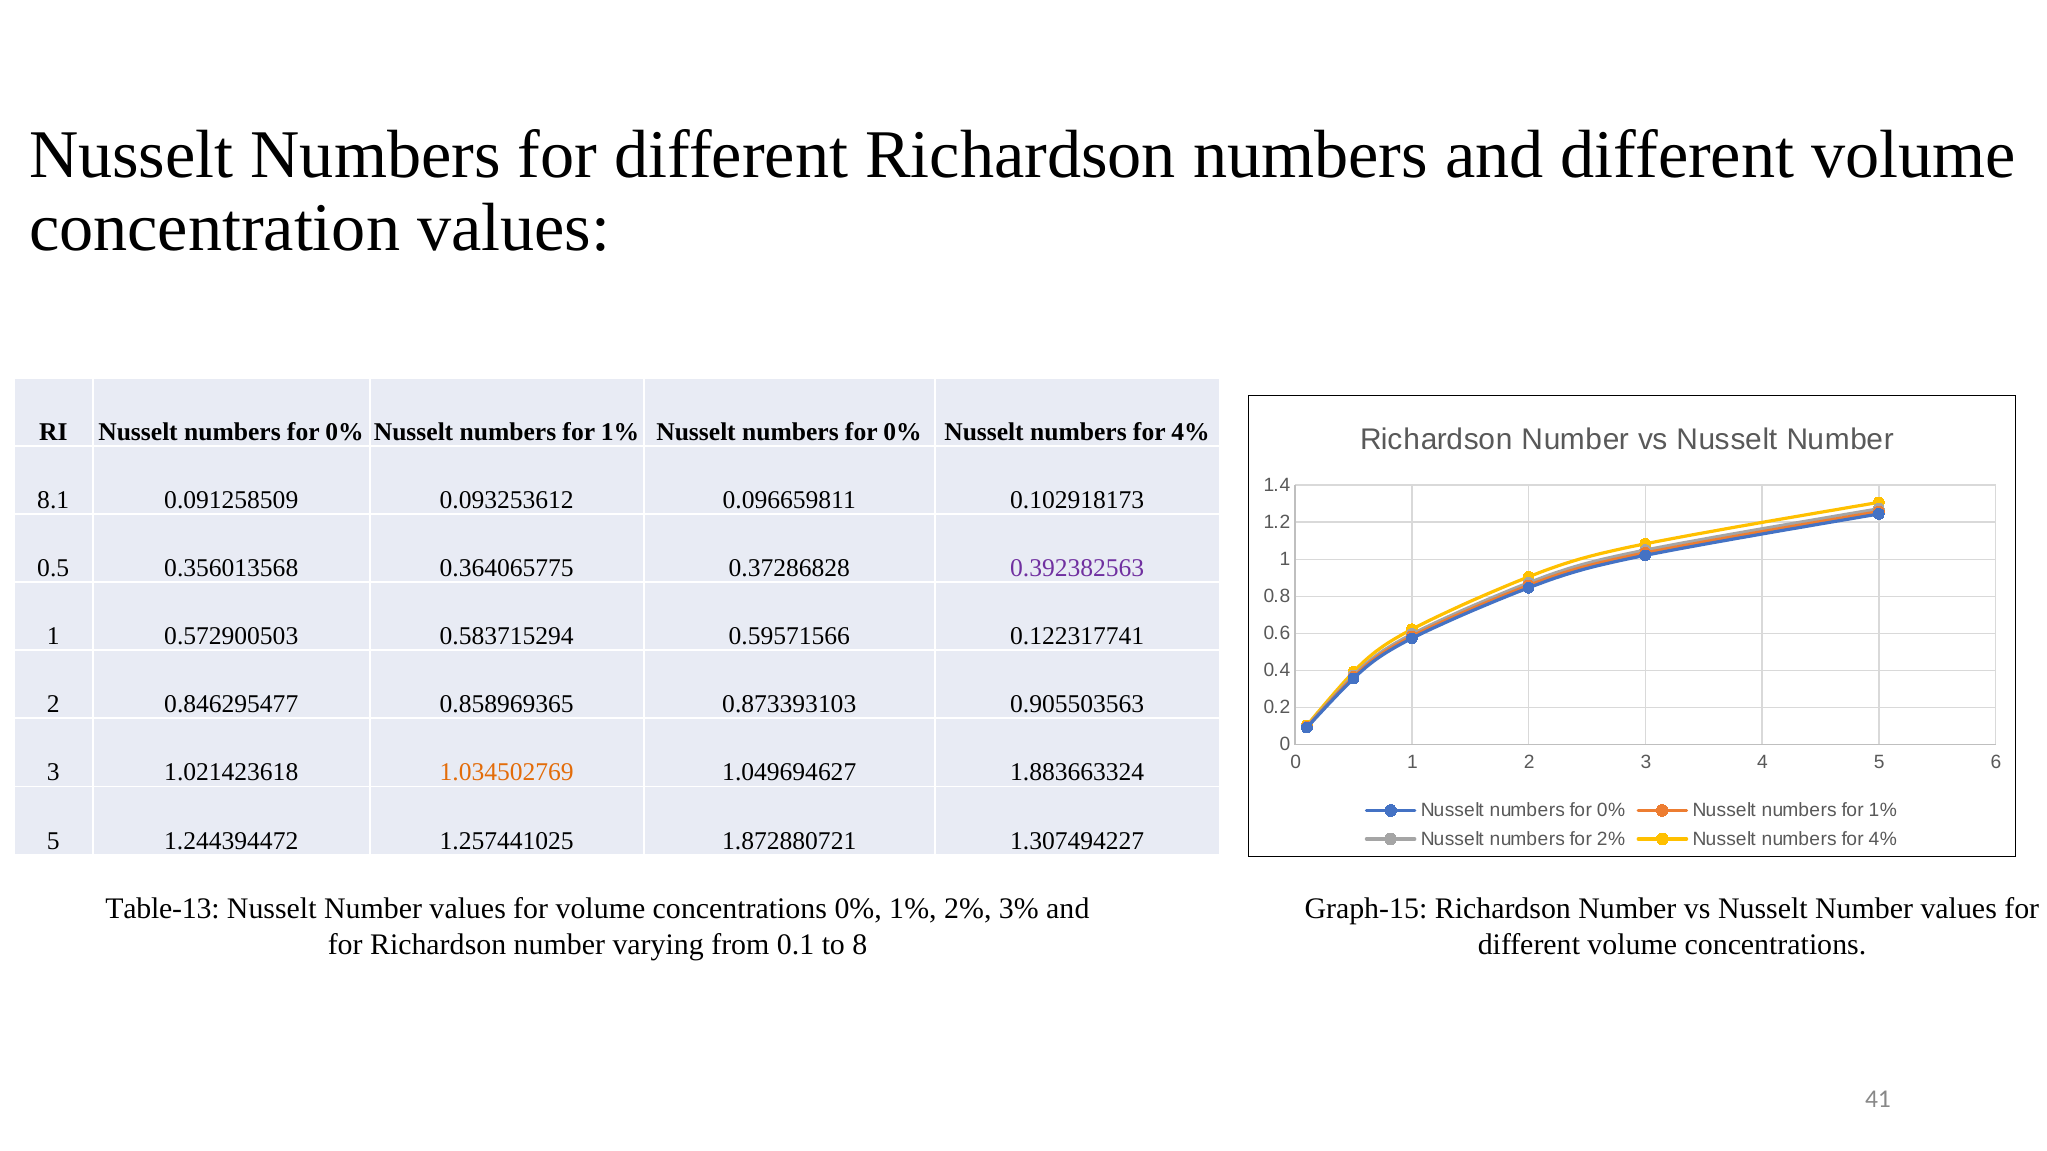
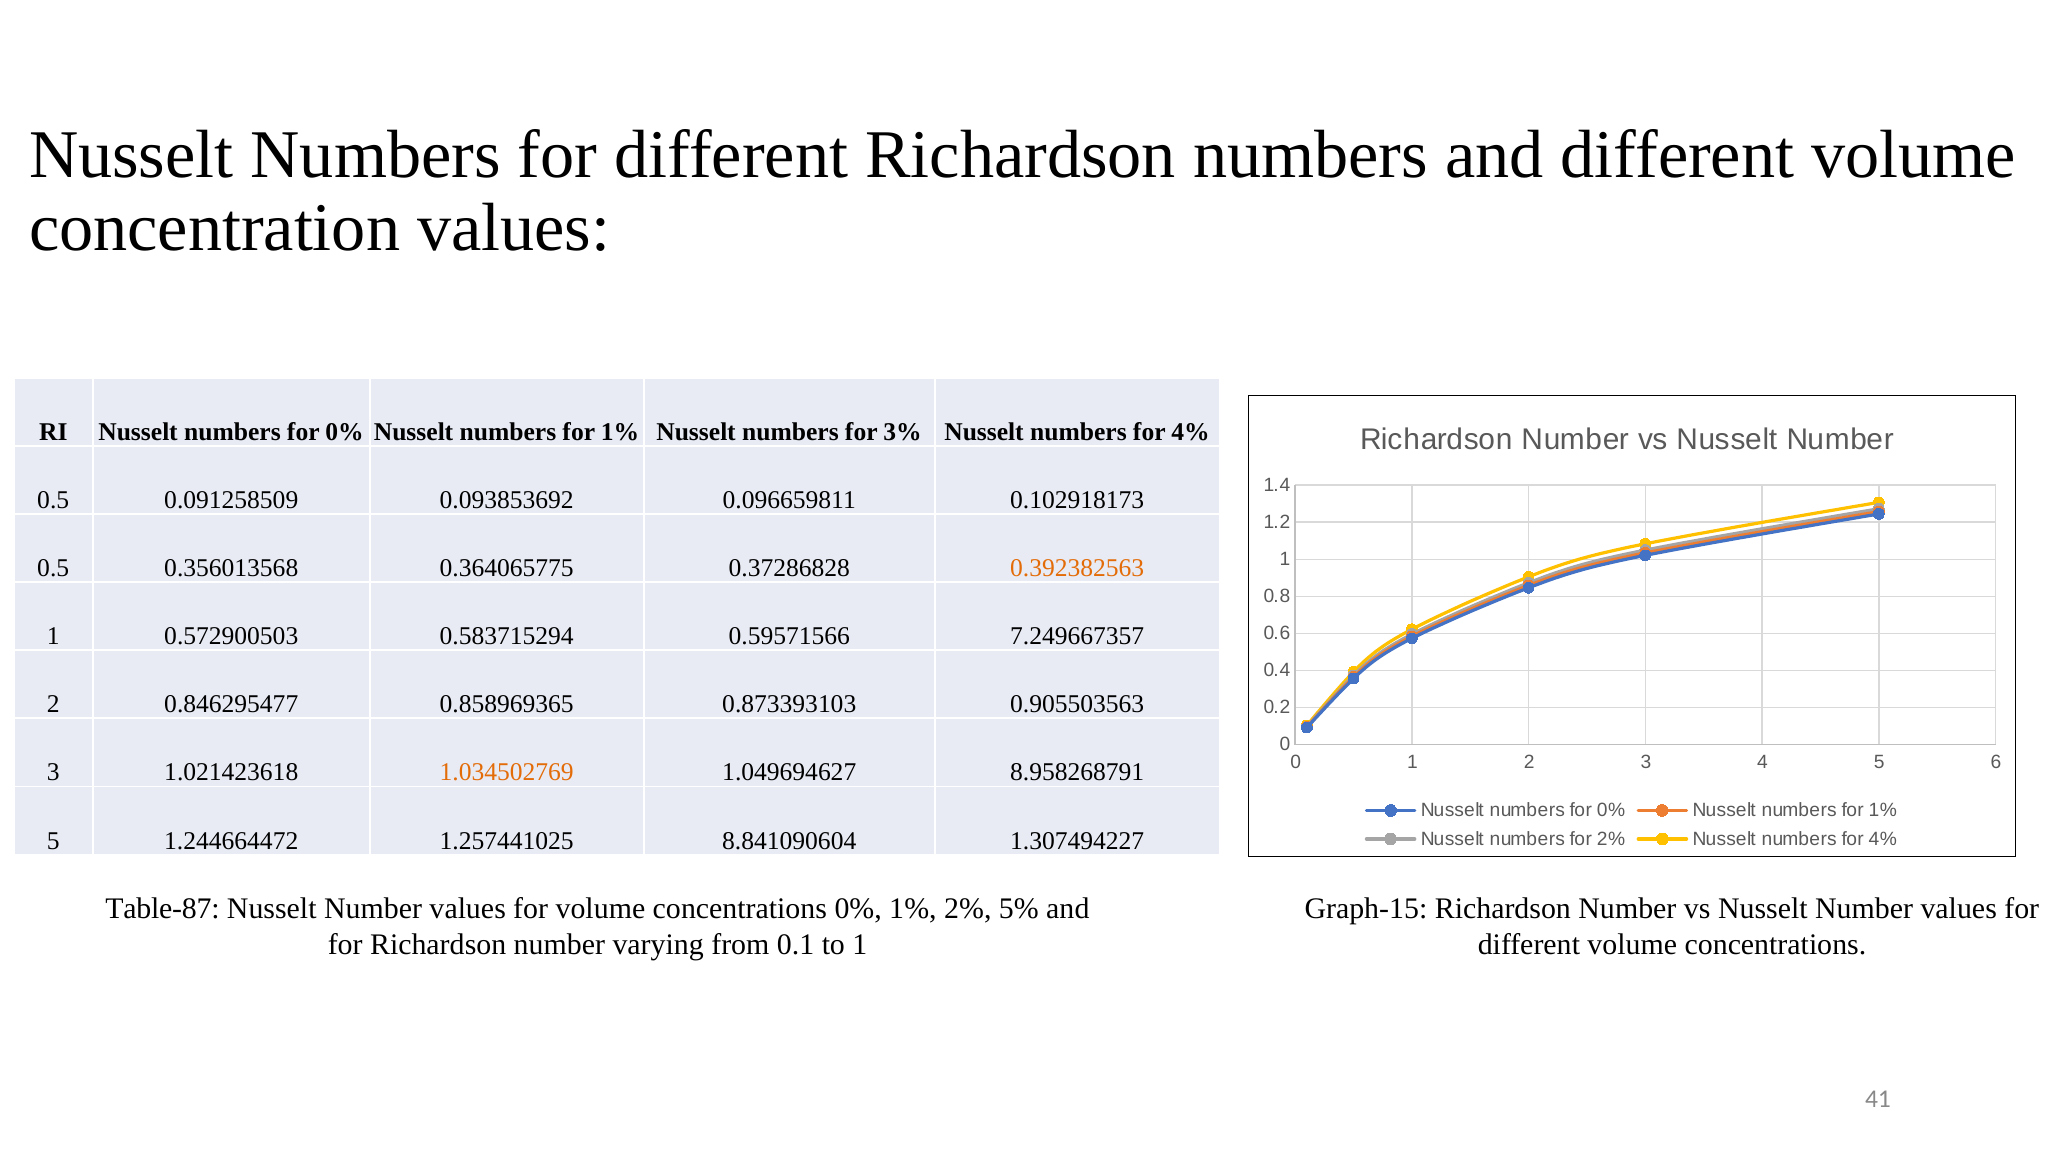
0% at (903, 432): 0% -> 3%
8.1 at (53, 500): 8.1 -> 0.5
0.093253612: 0.093253612 -> 0.093853692
0.392382563 colour: purple -> orange
0.122317741: 0.122317741 -> 7.249667357
1.883663324: 1.883663324 -> 8.958268791
1.244394472: 1.244394472 -> 1.244664472
1.872880721: 1.872880721 -> 8.841090604
Table-13: Table-13 -> Table-87
3%: 3% -> 5%
to 8: 8 -> 1
